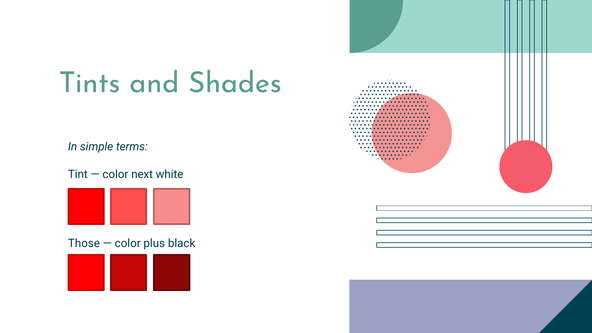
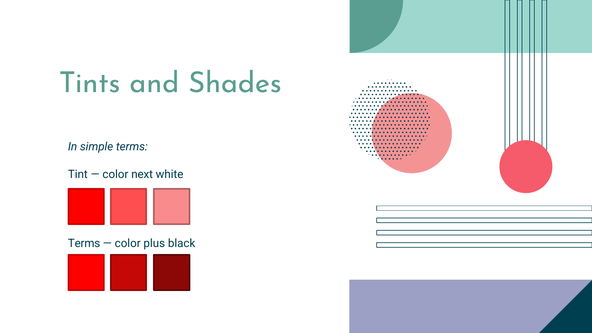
Those at (84, 244): Those -> Terms
